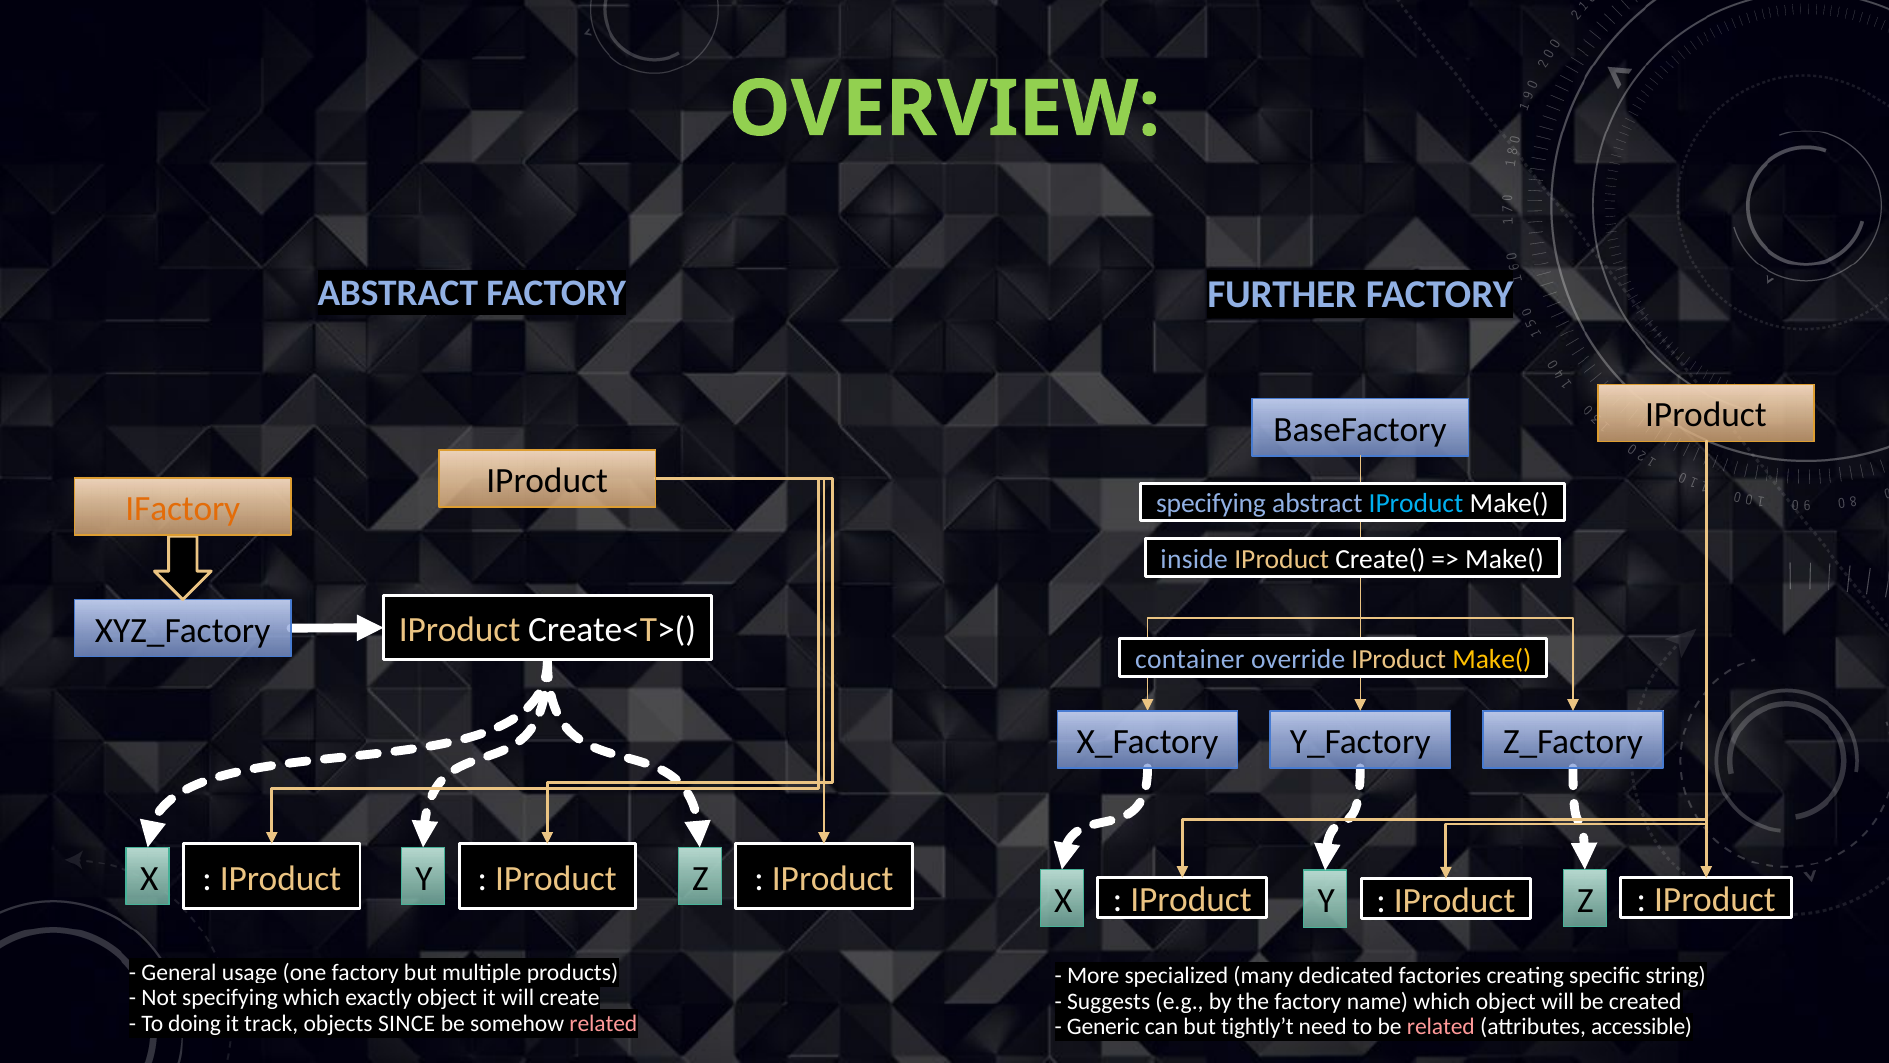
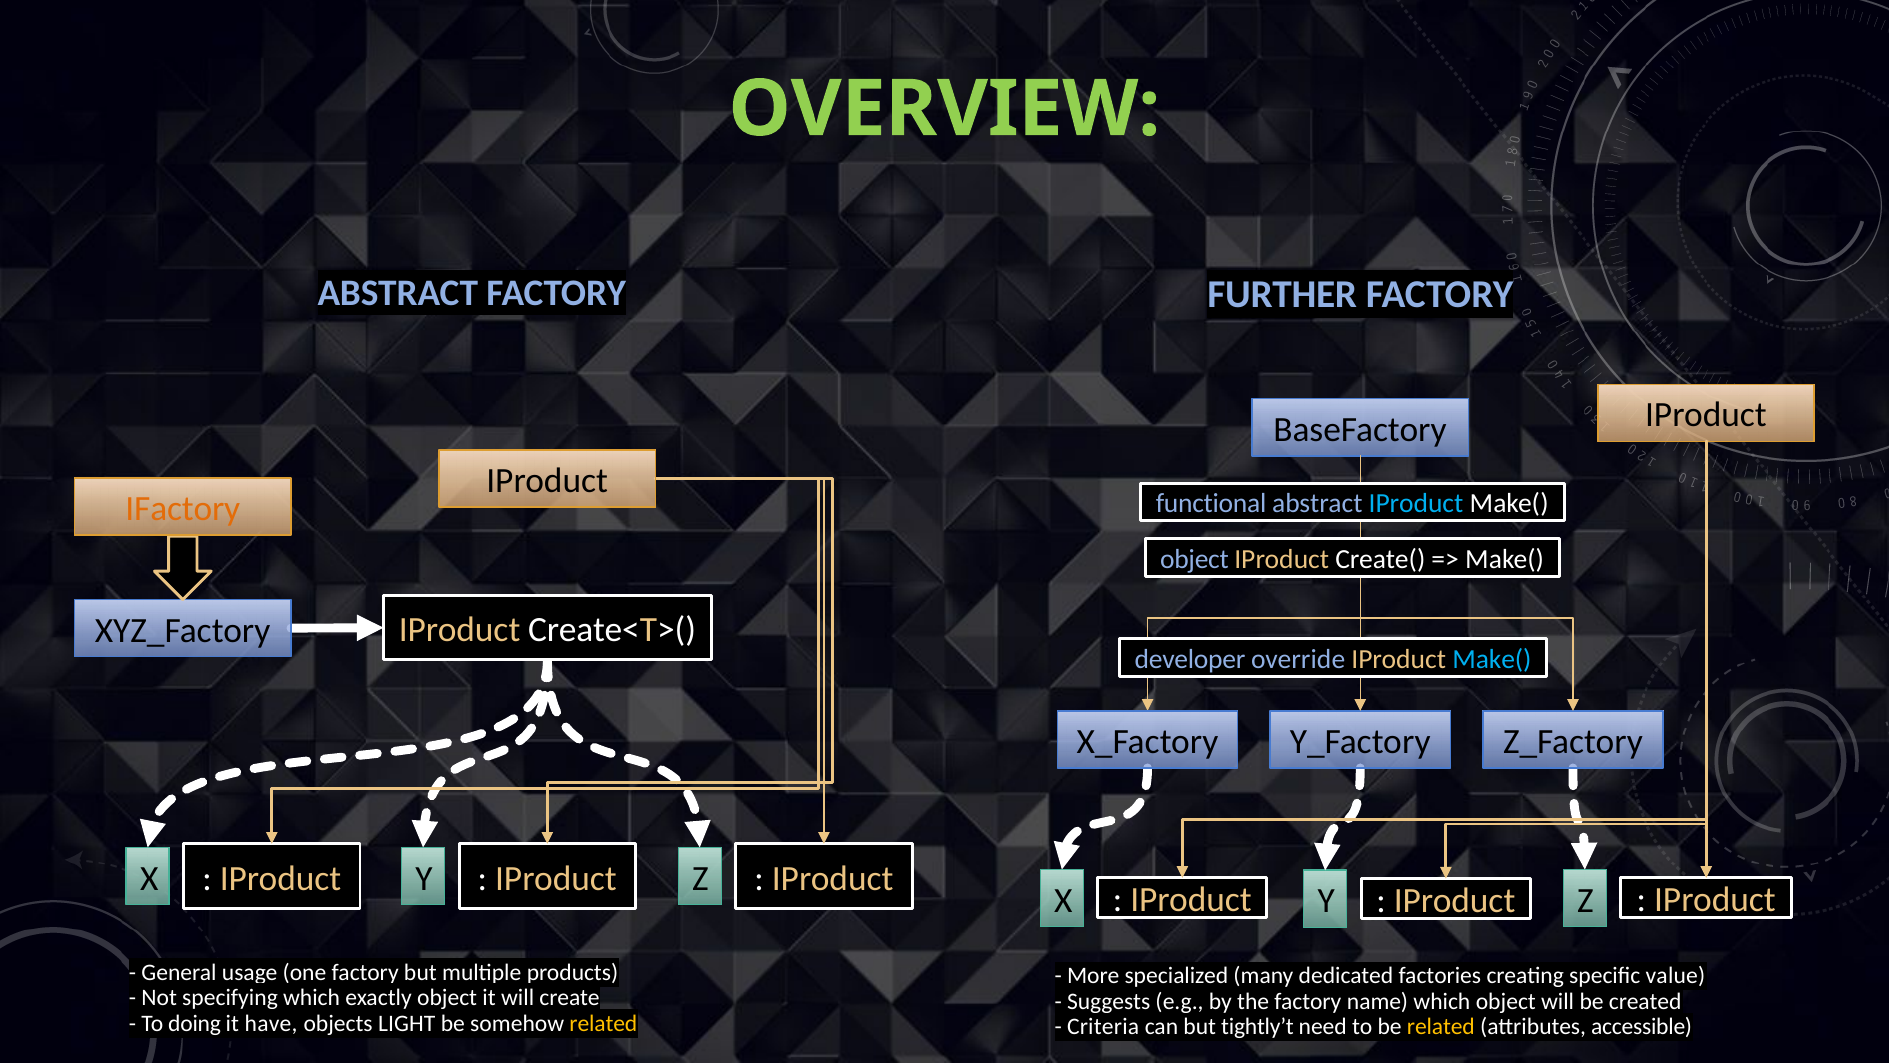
specifying at (1211, 503): specifying -> functional
inside at (1194, 559): inside -> object
container: container -> developer
Make( at (1492, 659) colour: yellow -> light blue
string: string -> value
track: track -> have
SINCE: SINCE -> LIGHT
related at (603, 1023) colour: pink -> yellow
Generic: Generic -> Criteria
related at (1441, 1027) colour: pink -> yellow
